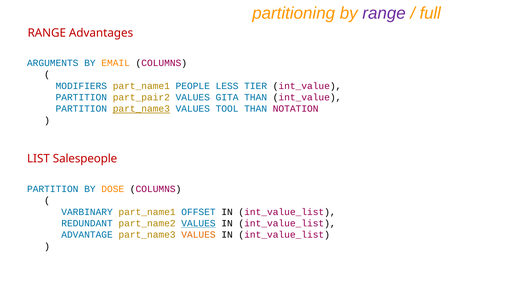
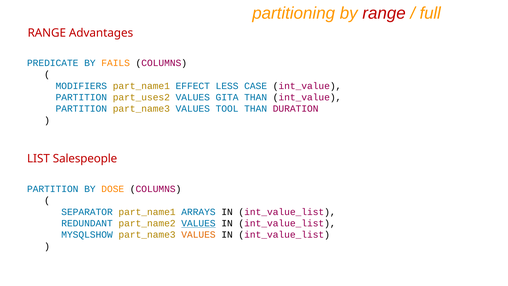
range at (384, 13) colour: purple -> red
ARGUMENTS: ARGUMENTS -> PREDICATE
EMAIL: EMAIL -> FAILS
PEOPLE: PEOPLE -> EFFECT
TIER: TIER -> CASE
part_pair2: part_pair2 -> part_uses2
part_name3 at (141, 109) underline: present -> none
NOTATION: NOTATION -> DURATION
VARBINARY: VARBINARY -> SEPARATOR
OFFSET: OFFSET -> ARRAYS
ADVANTAGE: ADVANTAGE -> MYSQLSHOW
